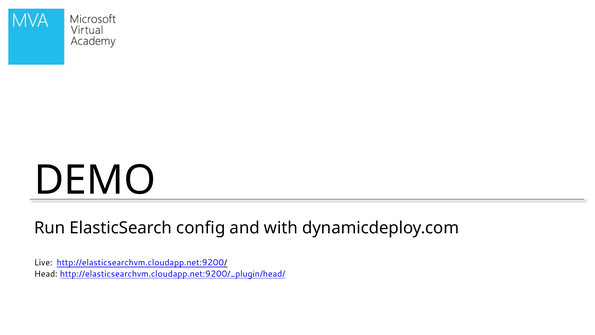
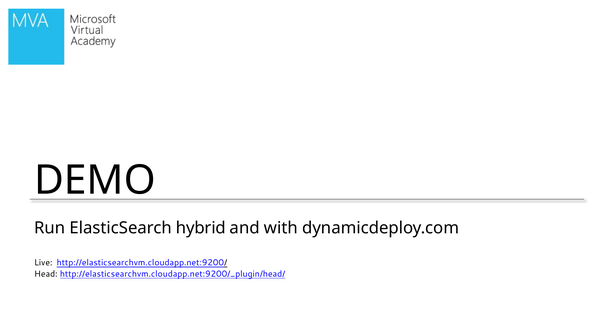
config: config -> hybrid
